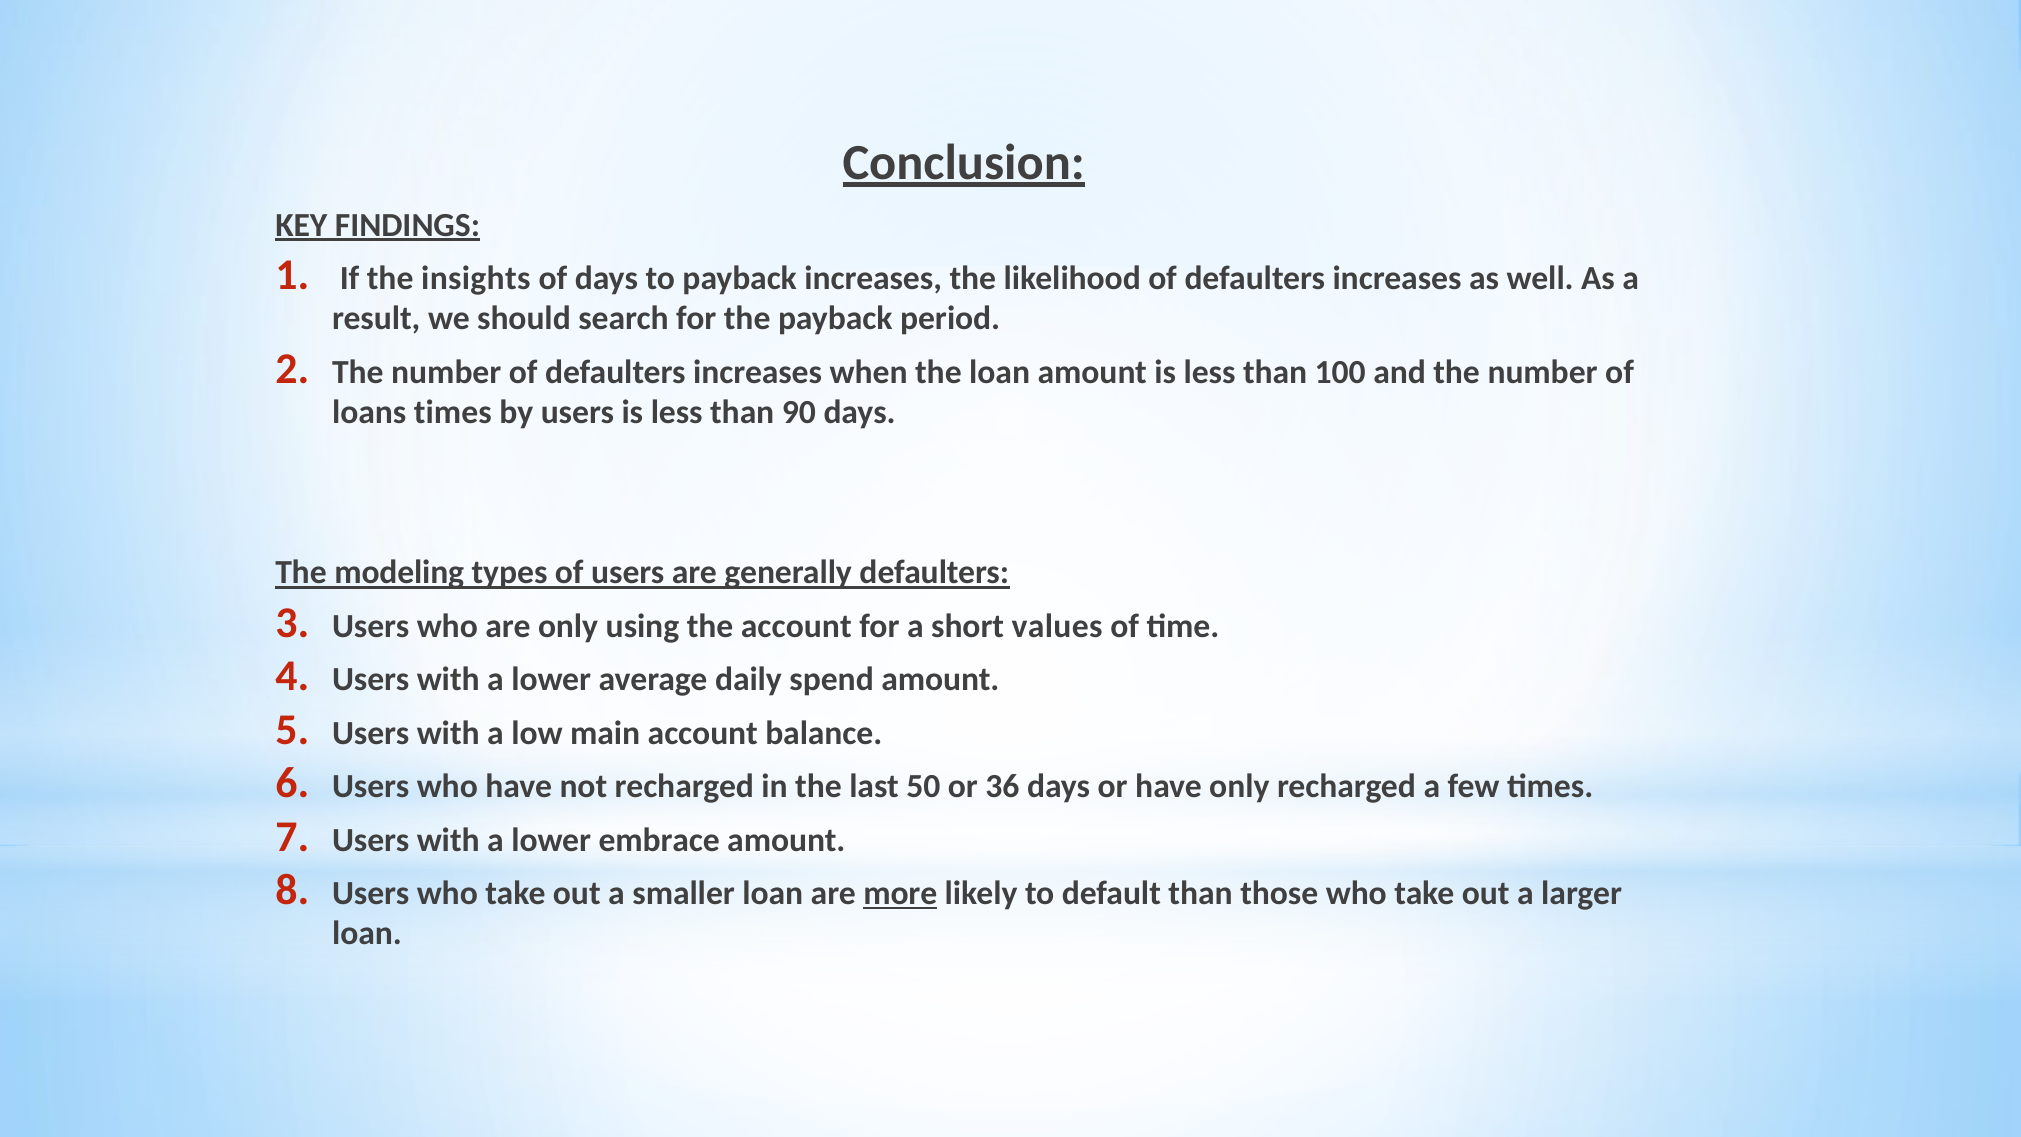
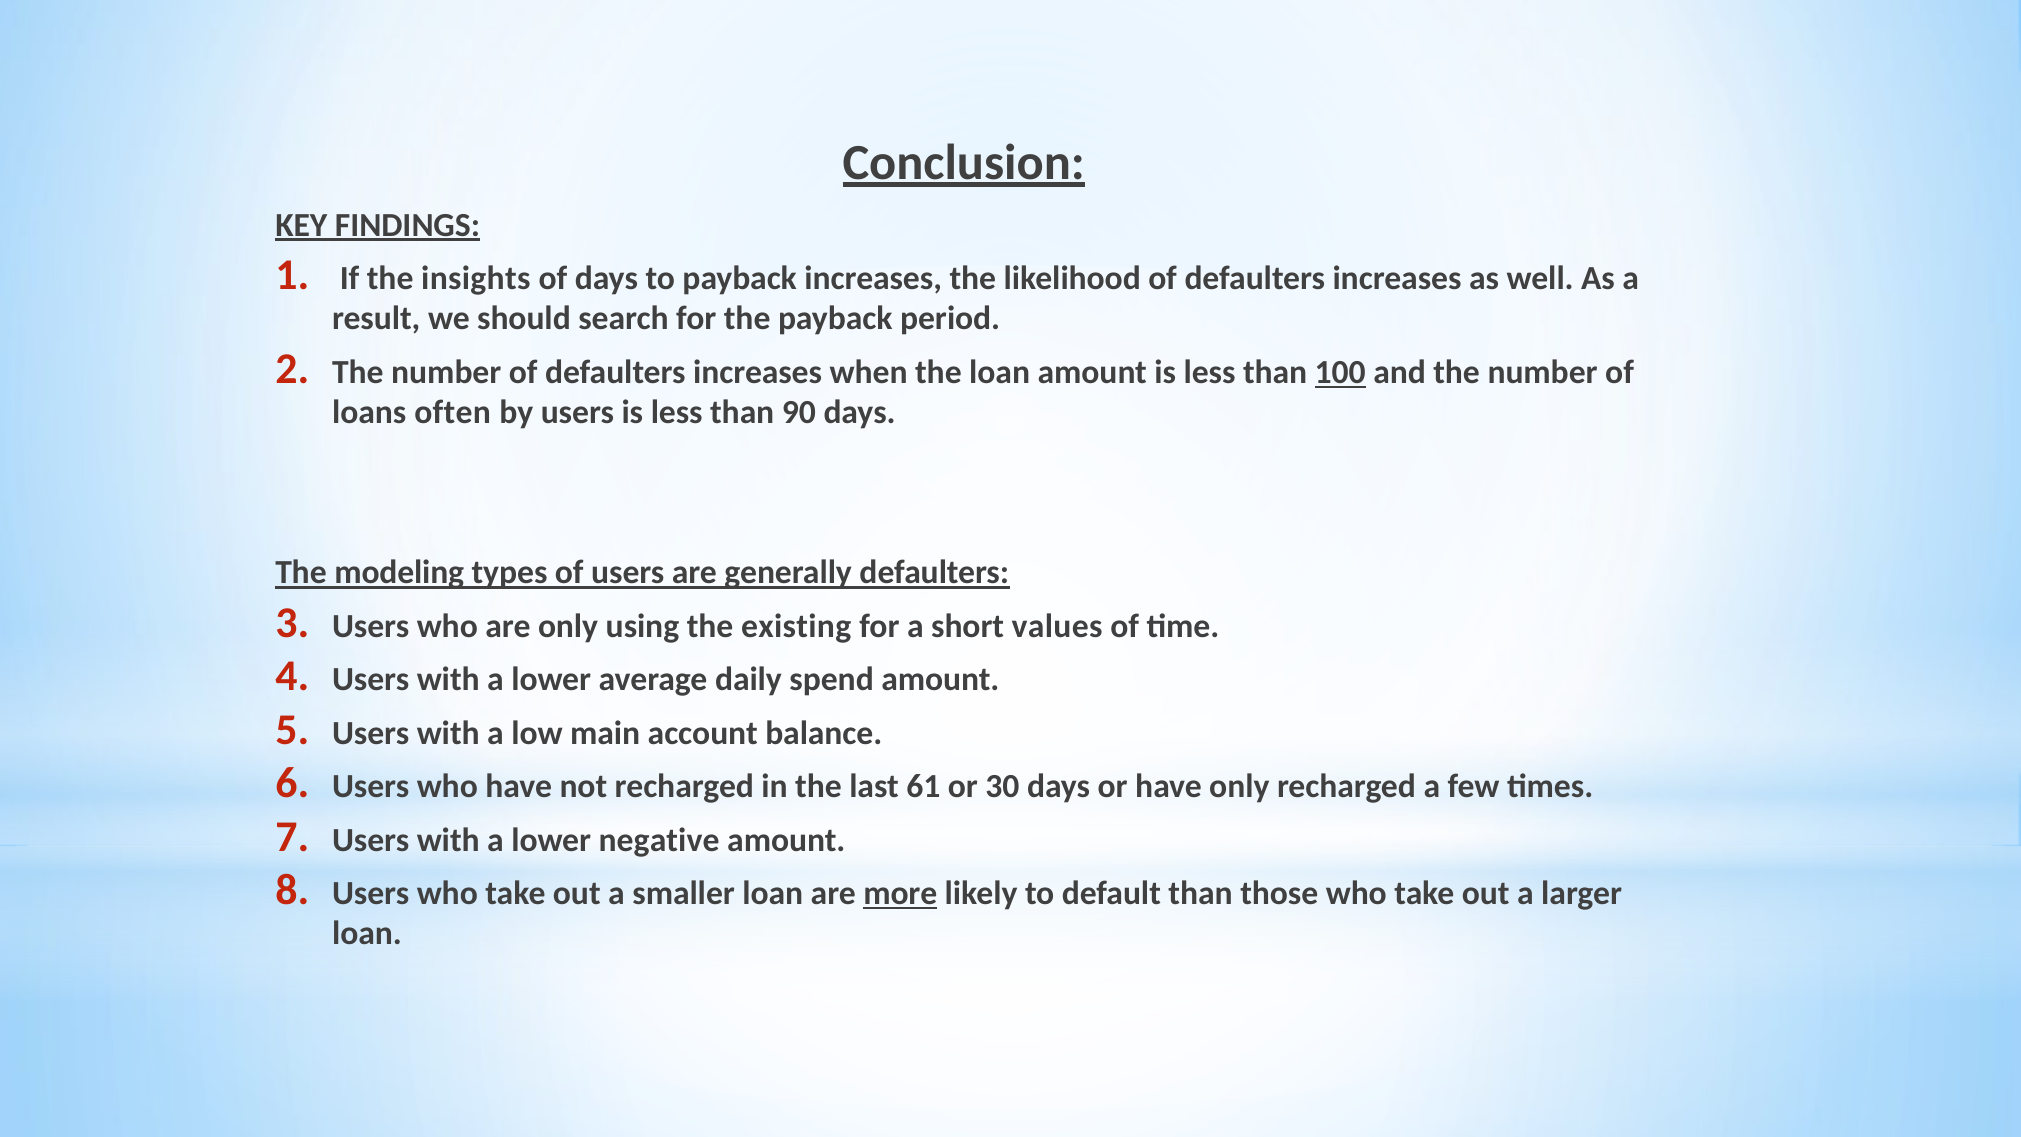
100 underline: none -> present
loans times: times -> often
the account: account -> existing
50: 50 -> 61
36: 36 -> 30
embrace: embrace -> negative
